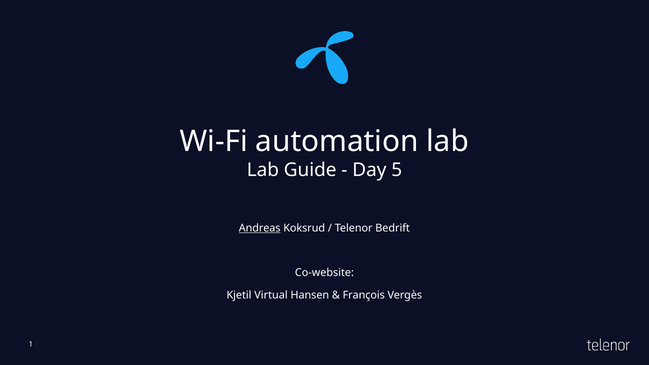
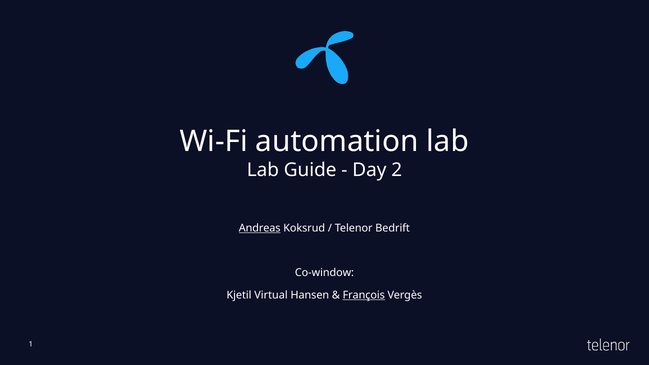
5: 5 -> 2
Co-website: Co-website -> Co-window
François underline: none -> present
